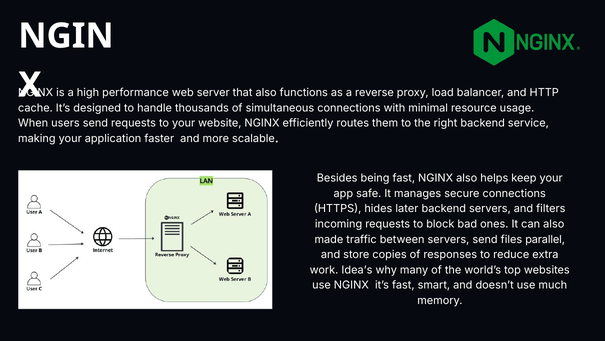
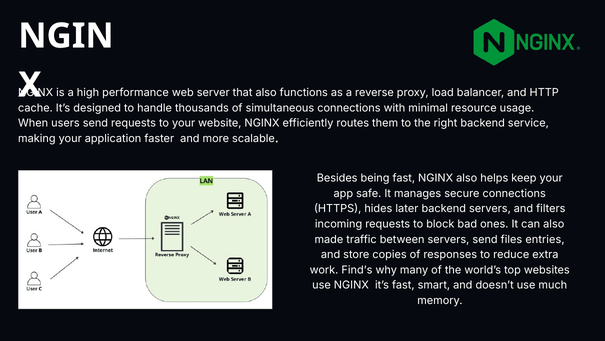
parallel: parallel -> entries
Idea’s: Idea’s -> Find’s
